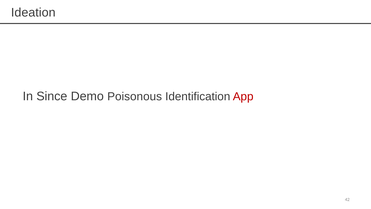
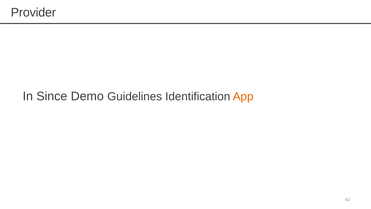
Ideation: Ideation -> Provider
Poisonous: Poisonous -> Guidelines
App colour: red -> orange
